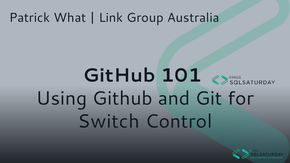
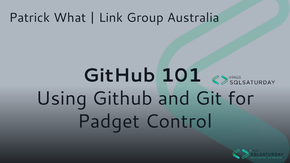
Switch: Switch -> Padget
